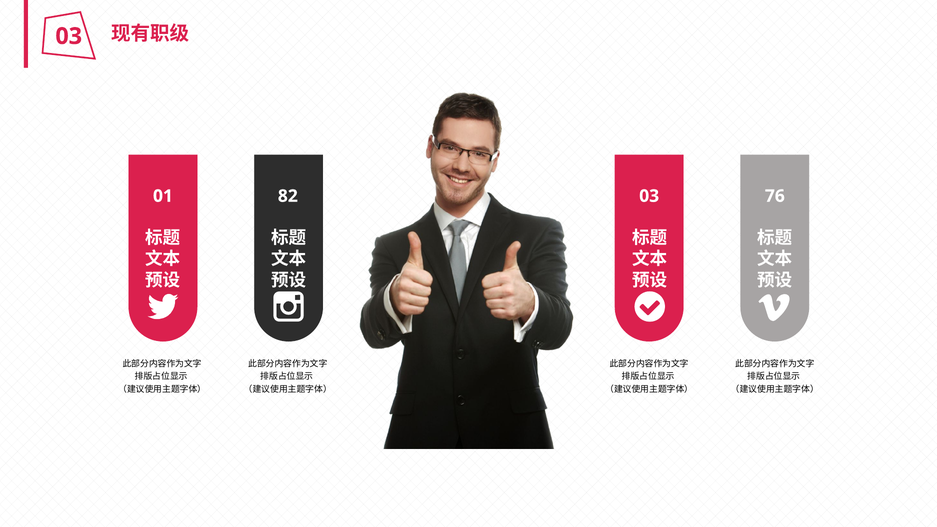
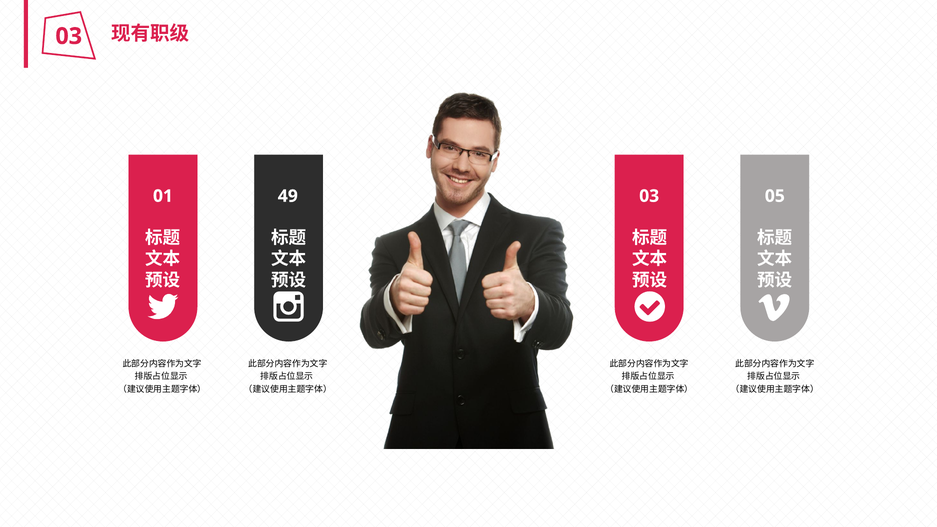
82: 82 -> 49
76: 76 -> 05
